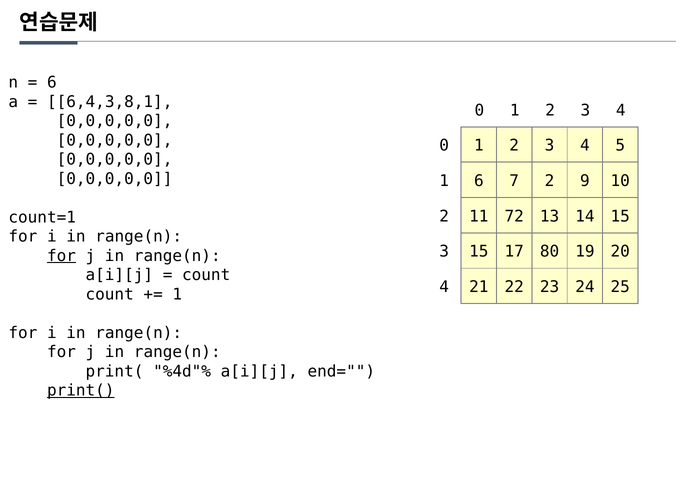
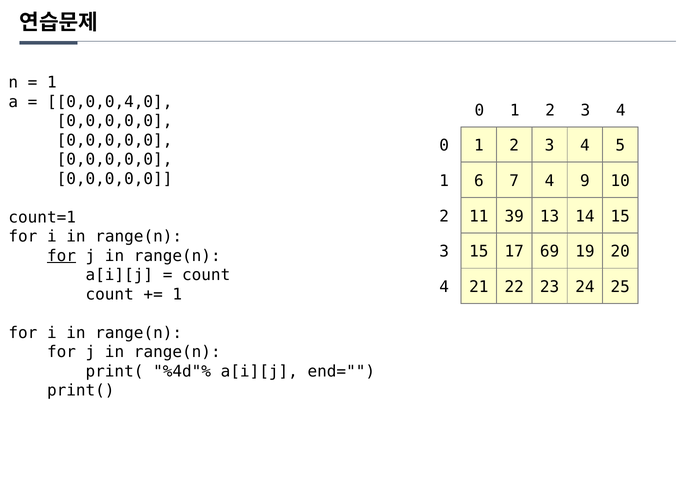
6 at (52, 83): 6 -> 1
6,4,3,8,1: 6,4,3,8,1 -> 0,0,0,4,0
7 2: 2 -> 4
72: 72 -> 39
80: 80 -> 69
print( at (81, 391) underline: present -> none
